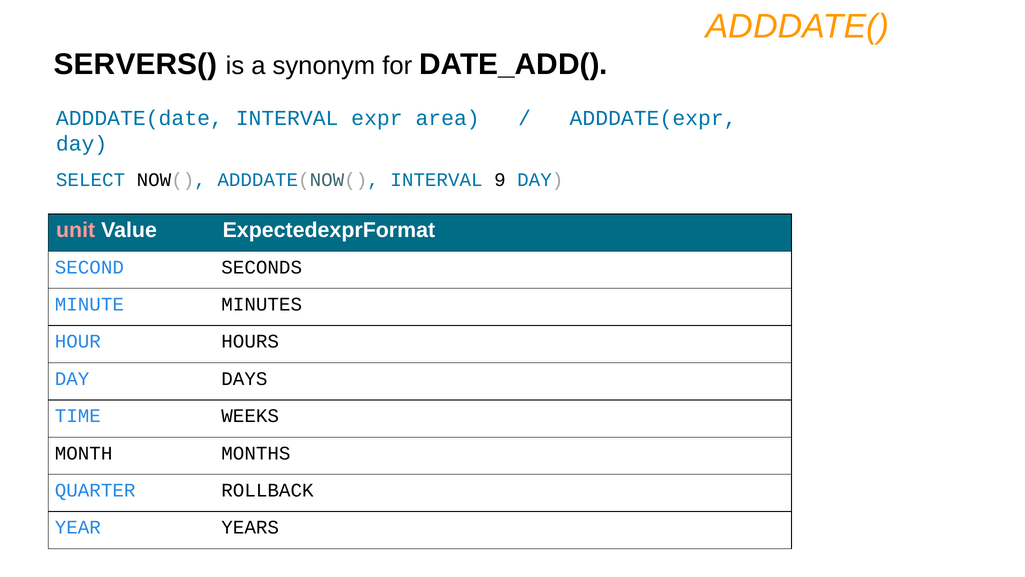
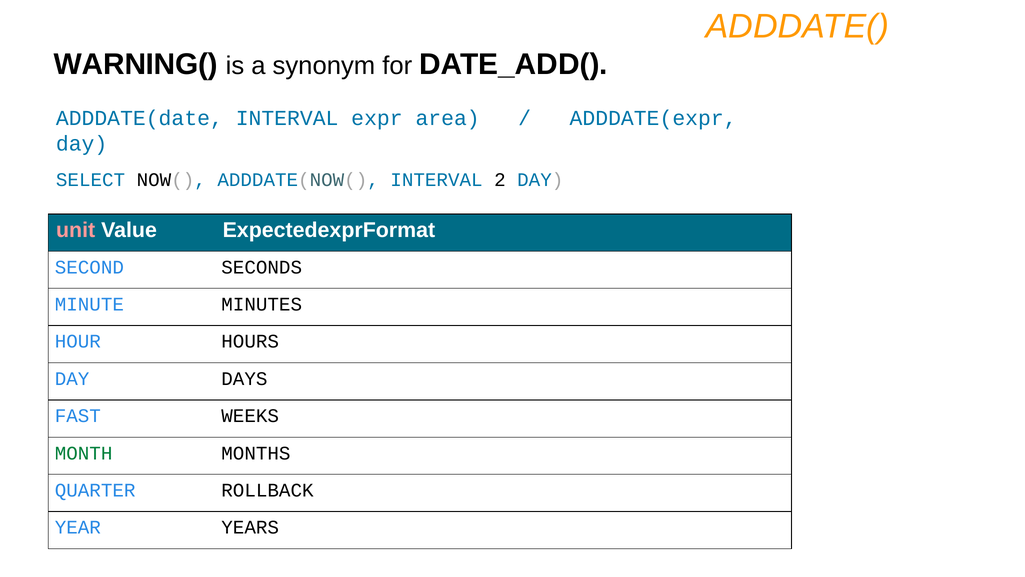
SERVERS(: SERVERS( -> WARNING(
9: 9 -> 2
TIME: TIME -> FAST
MONTH colour: black -> green
